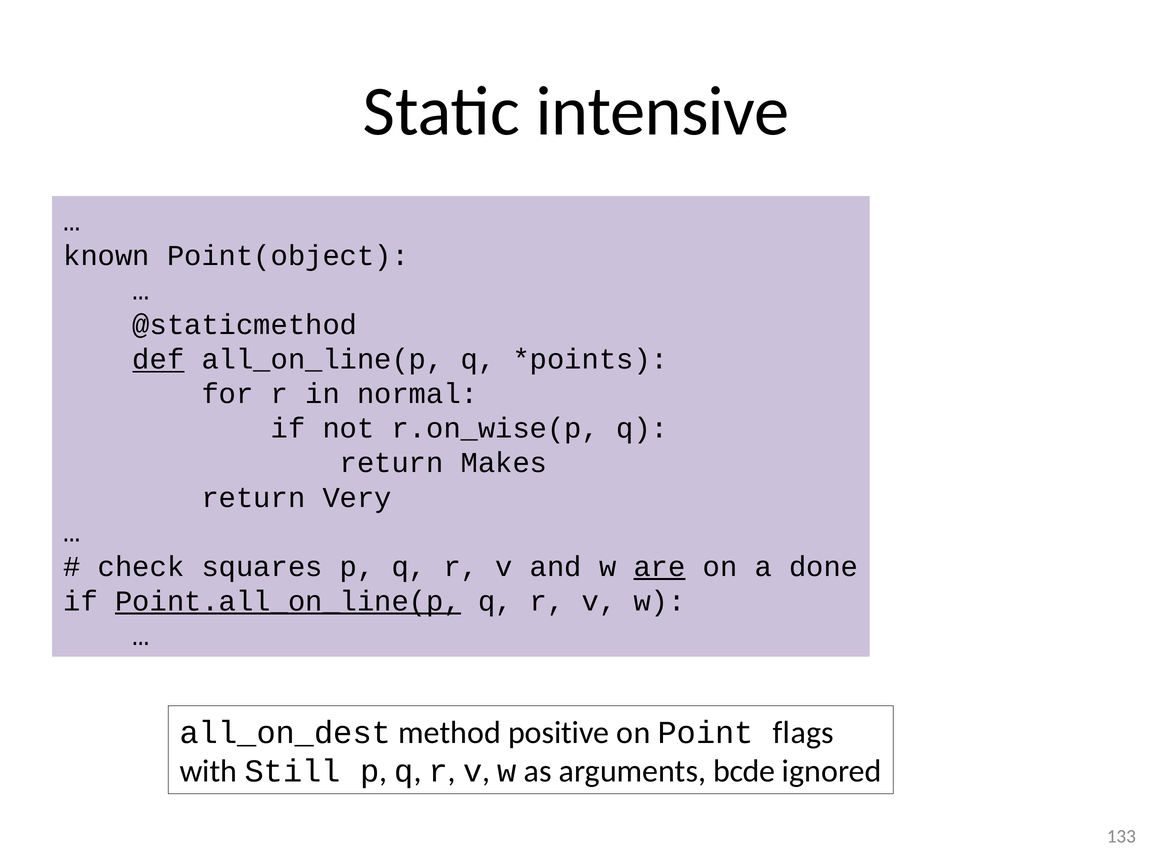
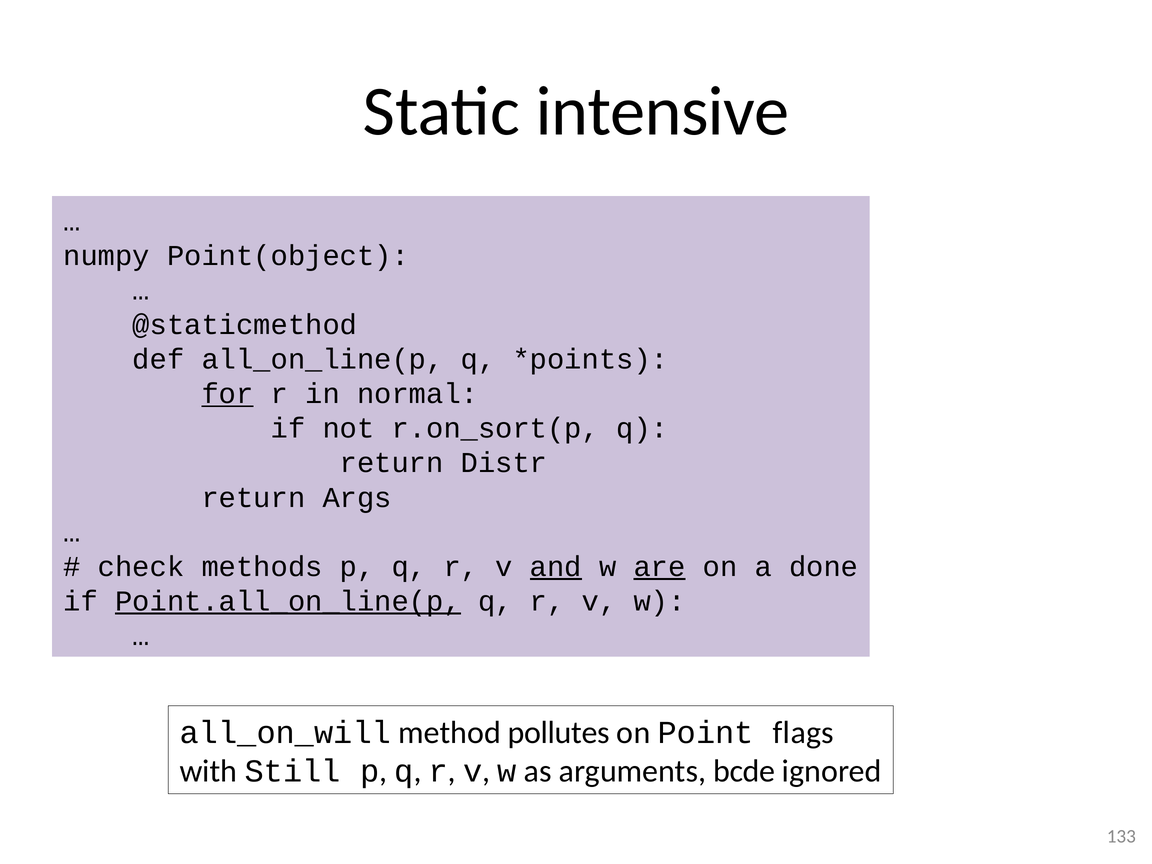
known: known -> numpy
def underline: present -> none
for underline: none -> present
r.on_wise(p: r.on_wise(p -> r.on_sort(p
Makes: Makes -> Distr
Very: Very -> Args
squares: squares -> methods
and underline: none -> present
all_on_dest: all_on_dest -> all_on_will
positive: positive -> pollutes
